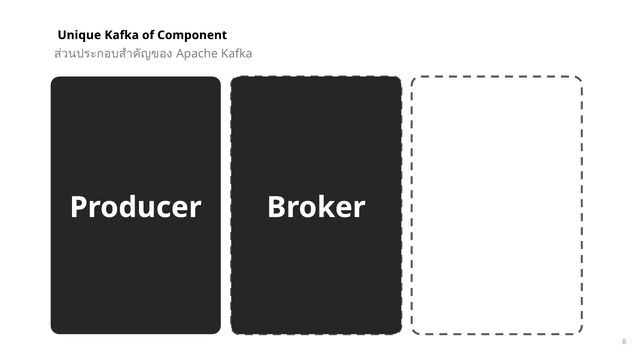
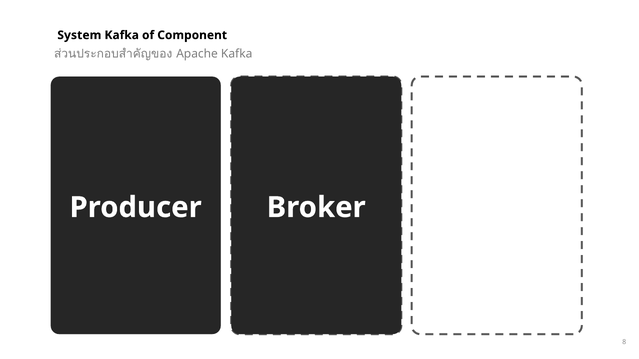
Unique: Unique -> System
